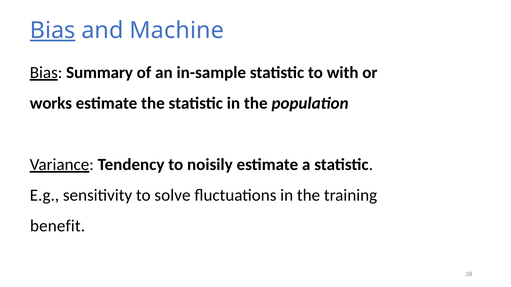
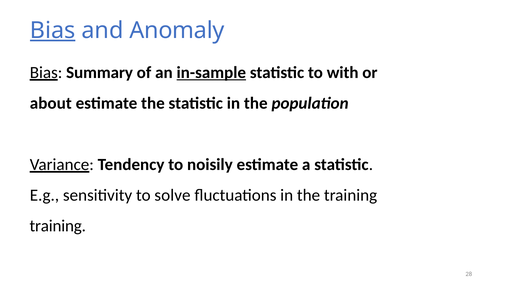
Machine: Machine -> Anomaly
in-sample underline: none -> present
works: works -> about
benefit at (58, 226): benefit -> training
